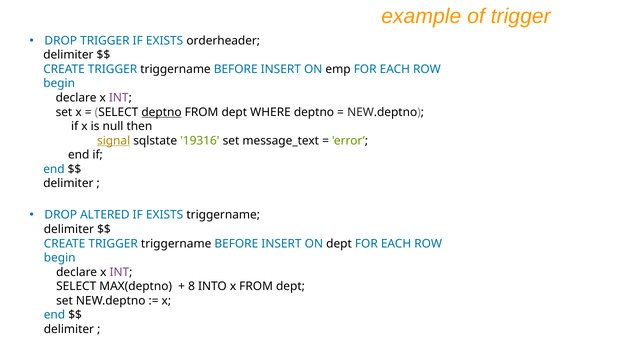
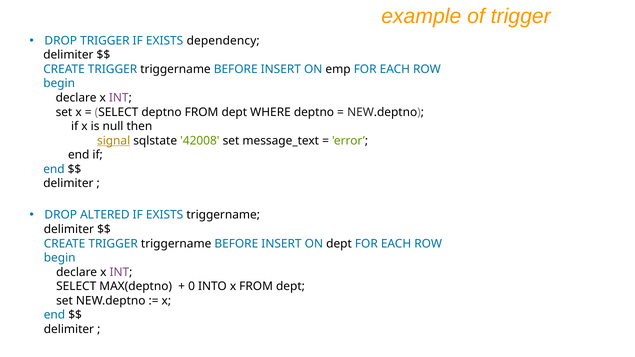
orderheader: orderheader -> dependency
deptno at (162, 112) underline: present -> none
19316: 19316 -> 42008
8: 8 -> 0
